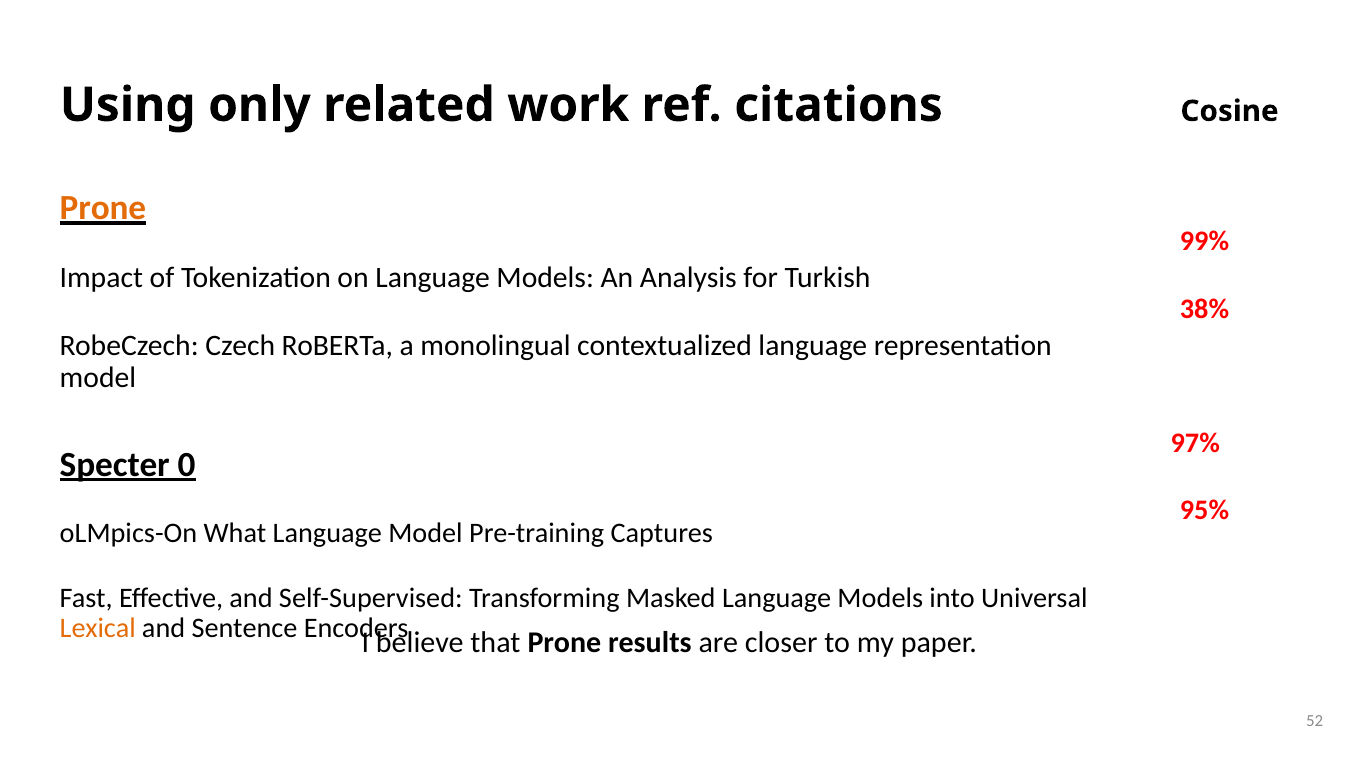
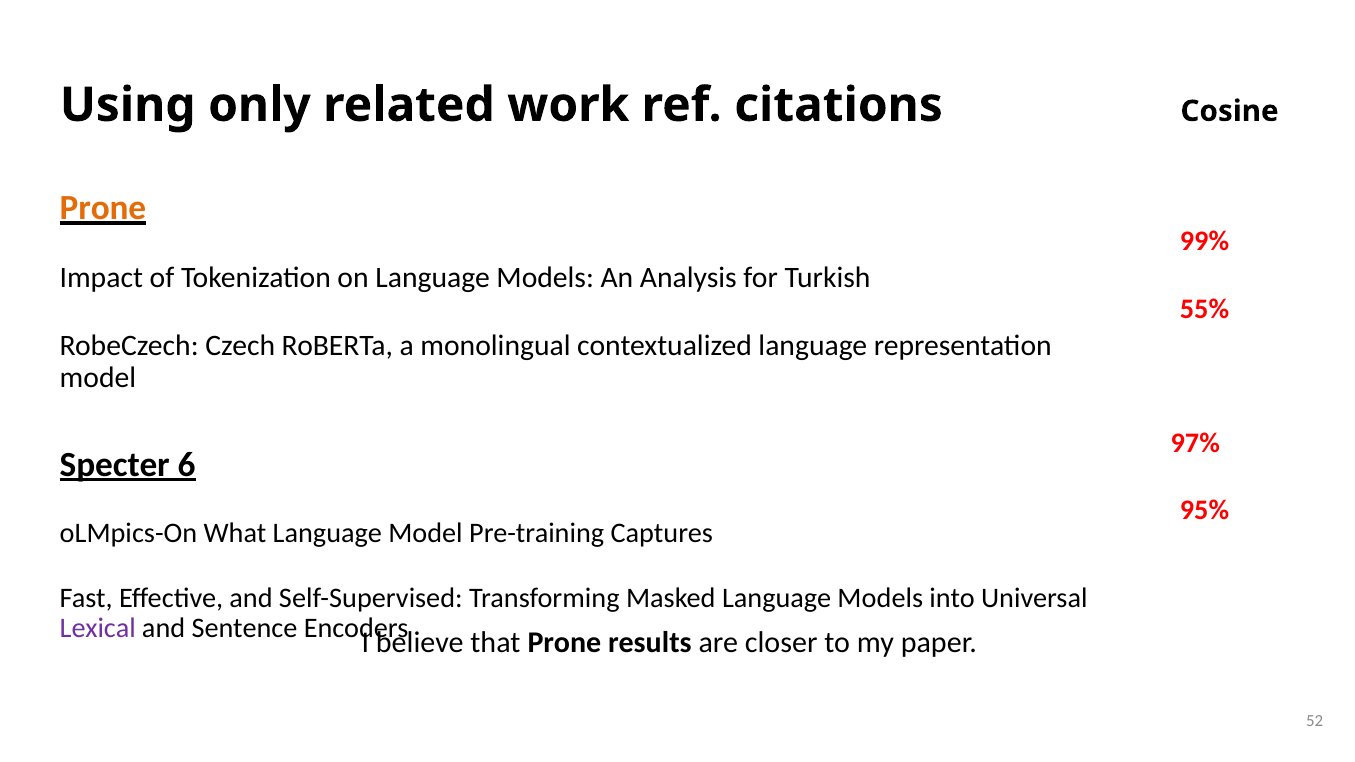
38%: 38% -> 55%
0: 0 -> 6
Lexical colour: orange -> purple
